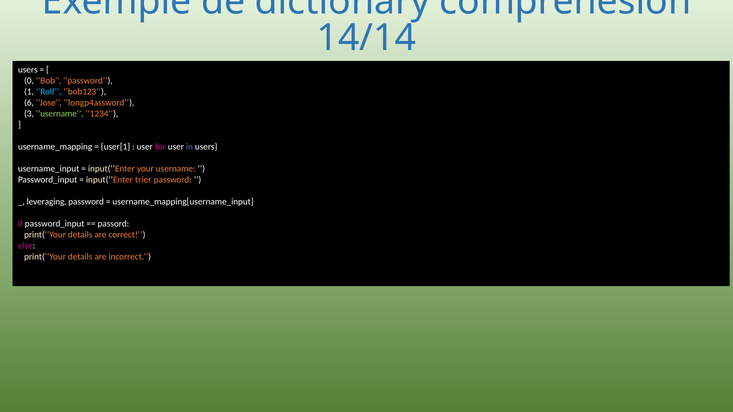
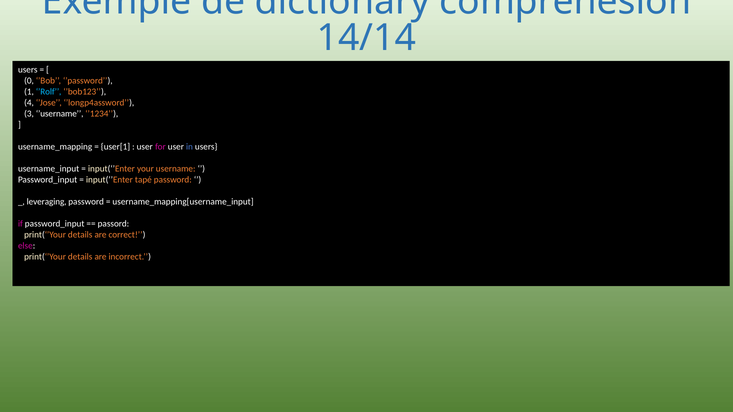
6: 6 -> 4
’username colour: light green -> white
trier: trier -> tapé
